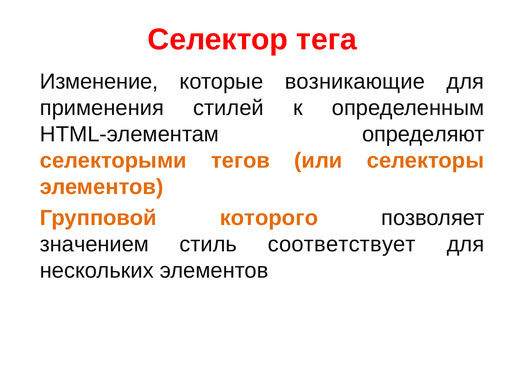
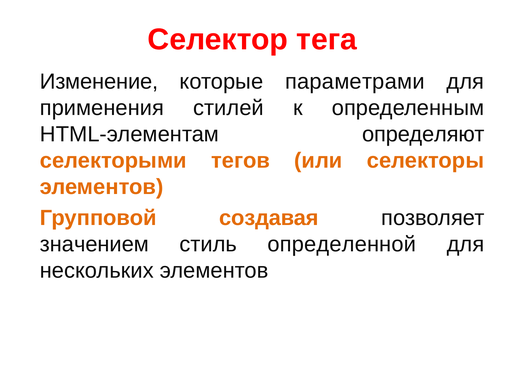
возникающие: возникающие -> параметрами
которого: которого -> создавая
соответствует: соответствует -> определенной
